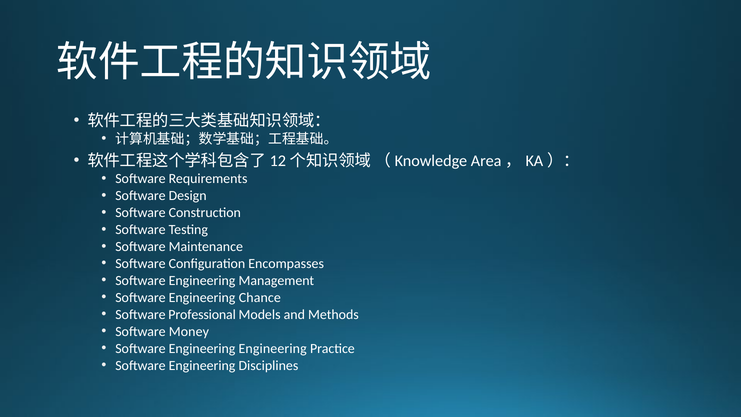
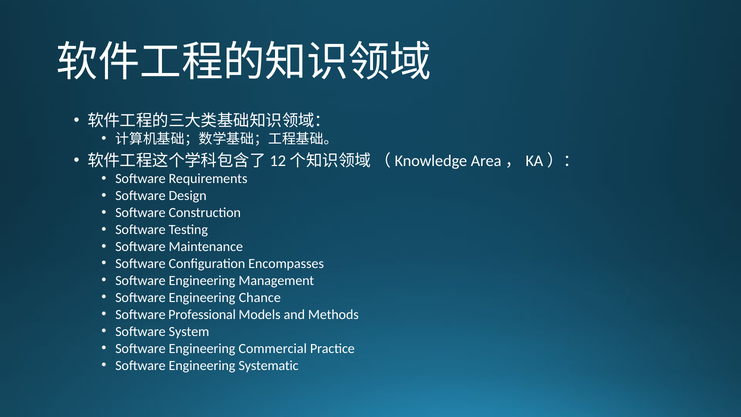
Money: Money -> System
Engineering Engineering: Engineering -> Commercial
Disciplines: Disciplines -> Systematic
